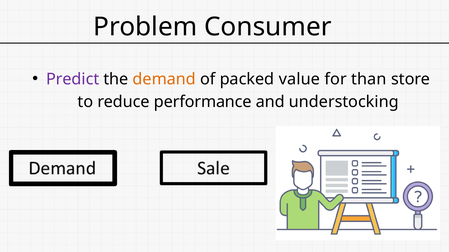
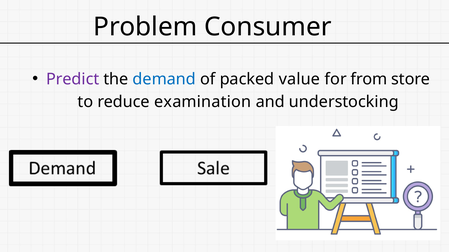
demand colour: orange -> blue
than: than -> from
performance: performance -> examination
